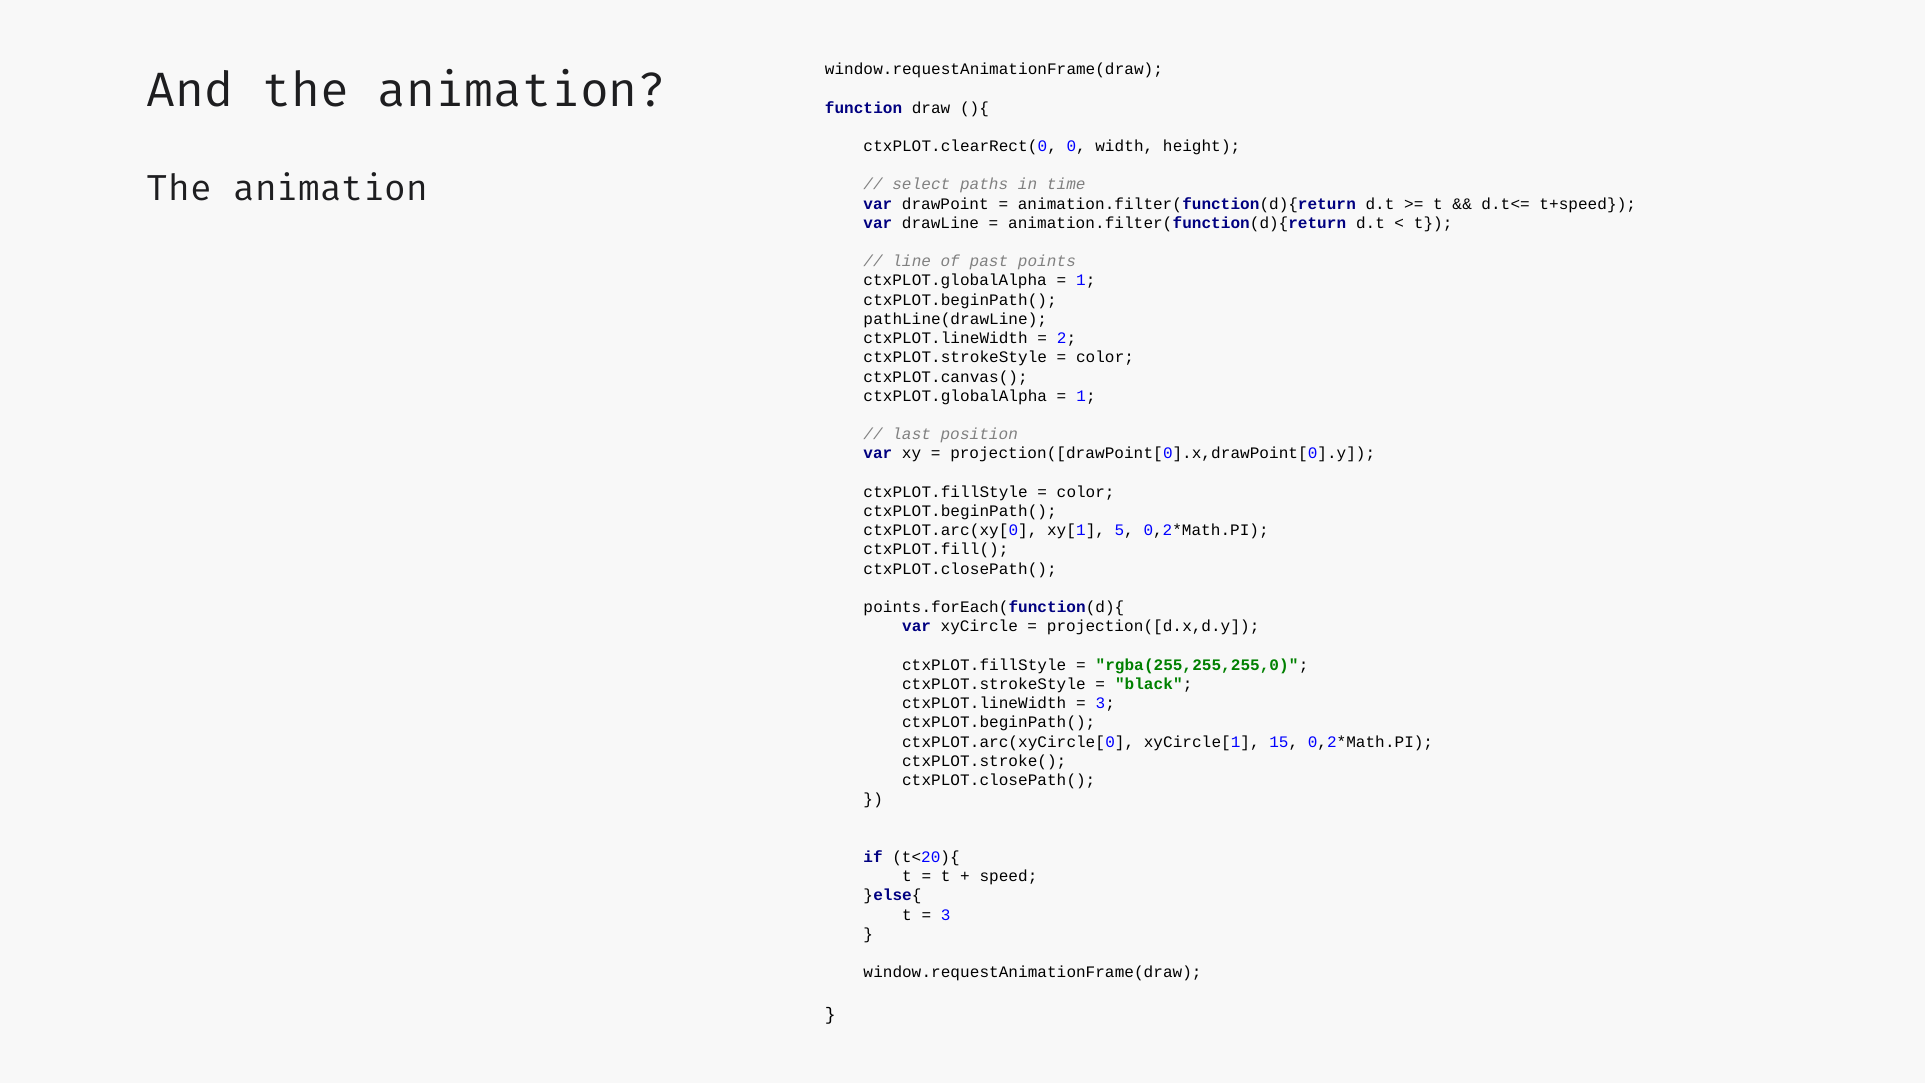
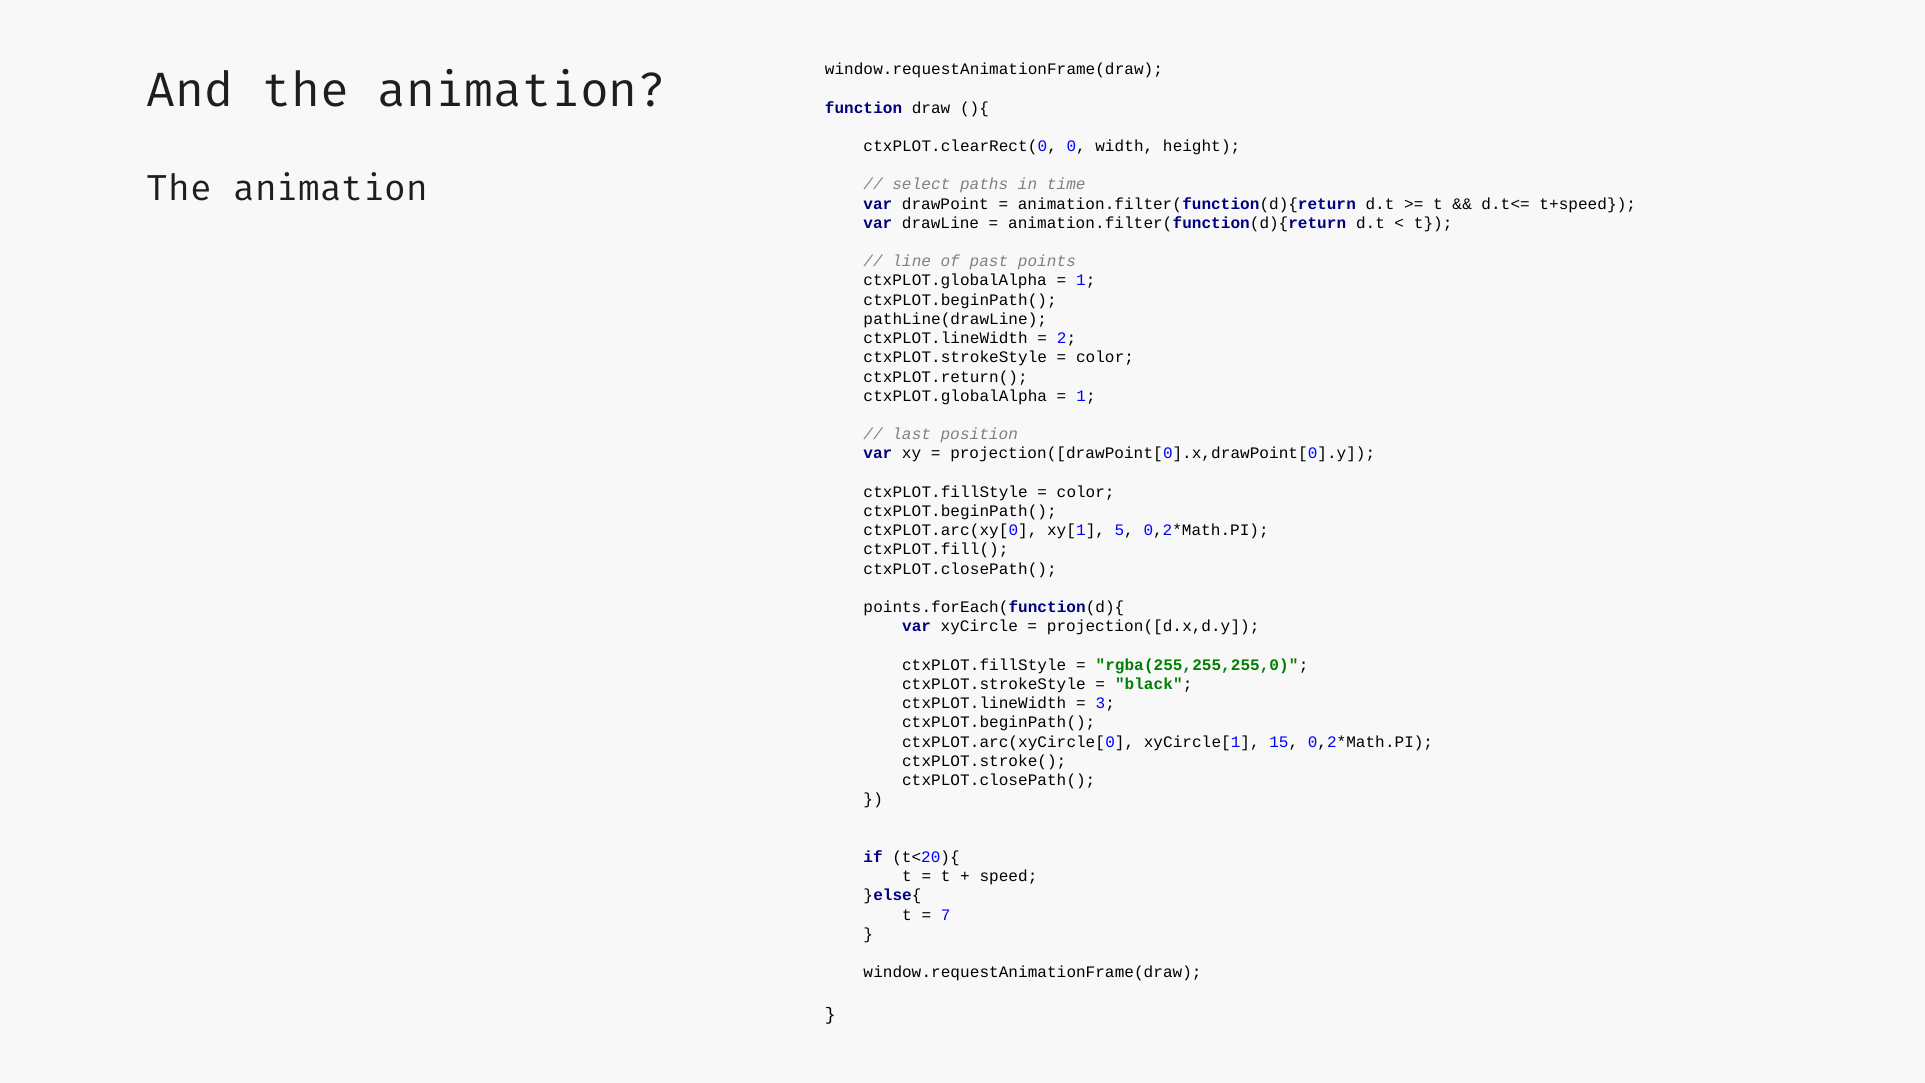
ctxPLOT.canvas(: ctxPLOT.canvas( -> ctxPLOT.return(
3 at (946, 915): 3 -> 7
